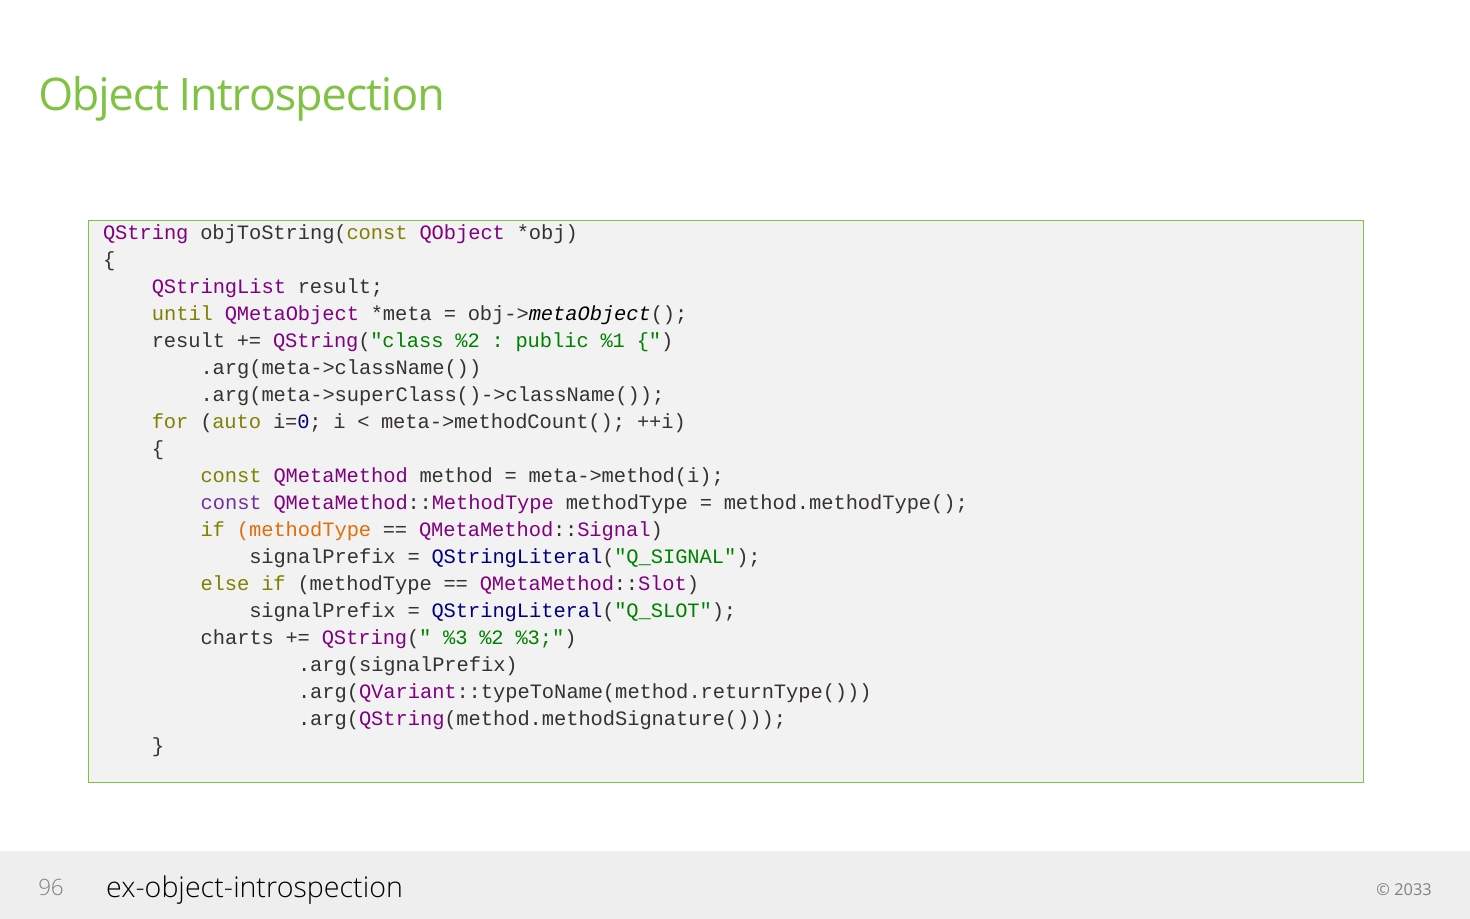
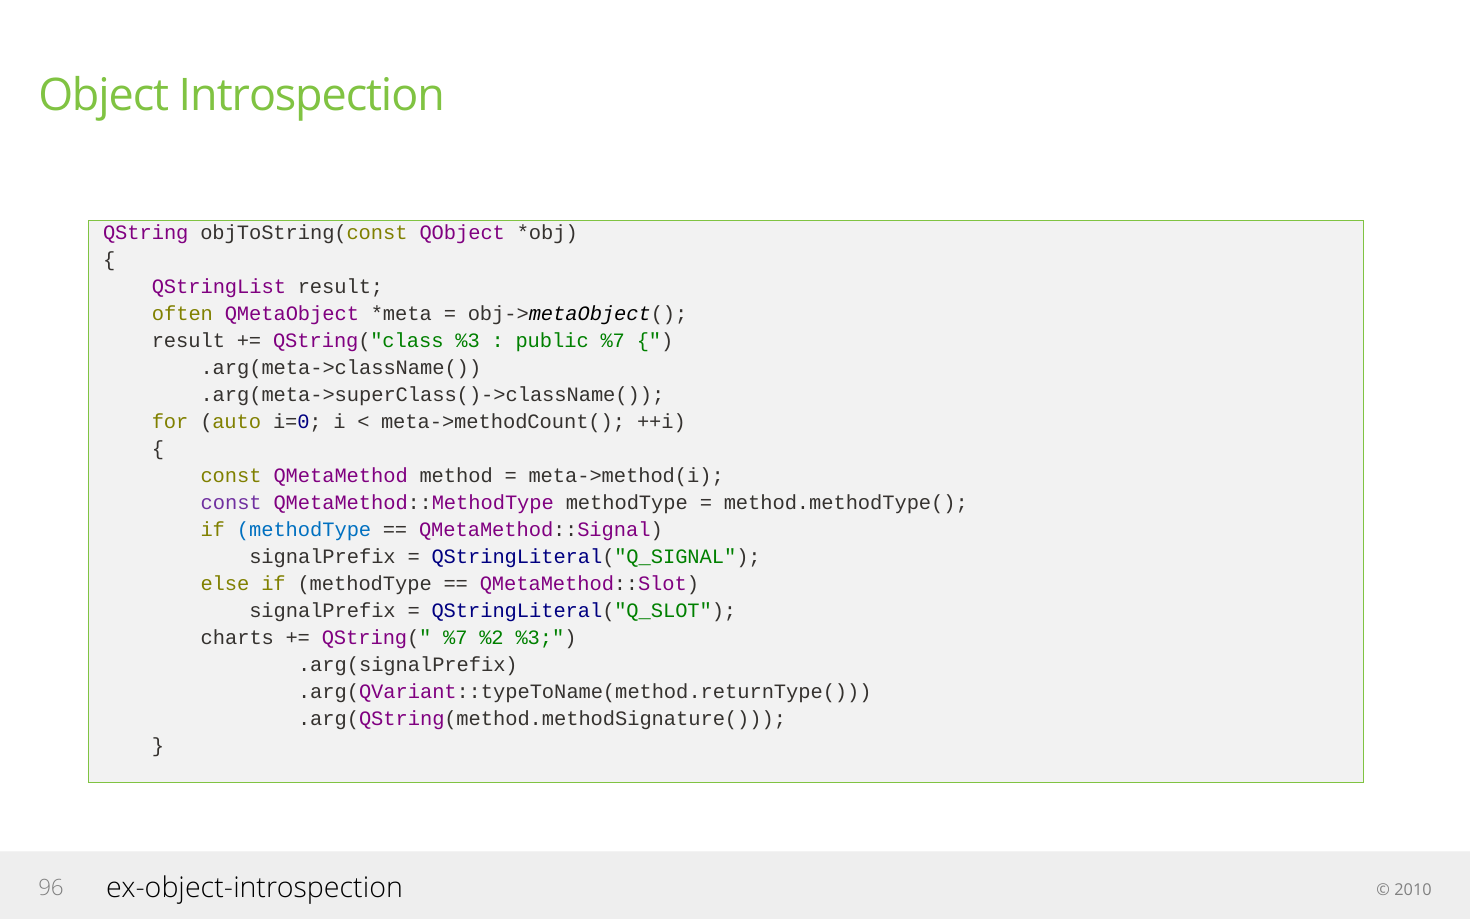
until: until -> often
QString("class %2: %2 -> %3
public %1: %1 -> %7
methodType at (304, 529) colour: orange -> blue
QString( %3: %3 -> %7
2033: 2033 -> 2010
